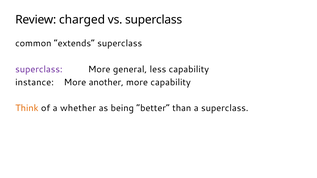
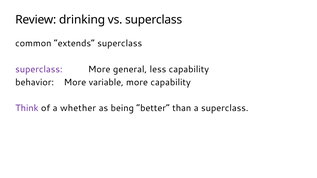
charged: charged -> drinking
instance: instance -> behavior
another: another -> variable
Think colour: orange -> purple
